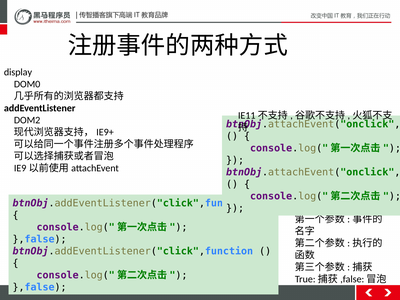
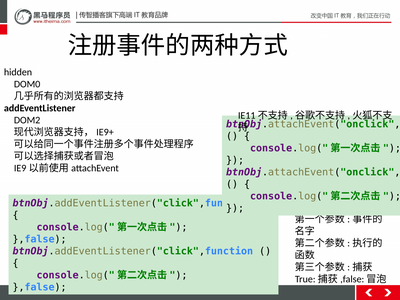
display: display -> hidden
